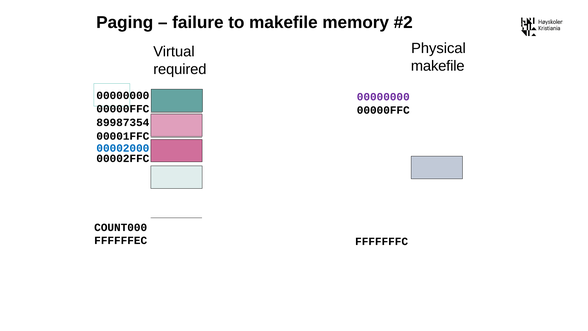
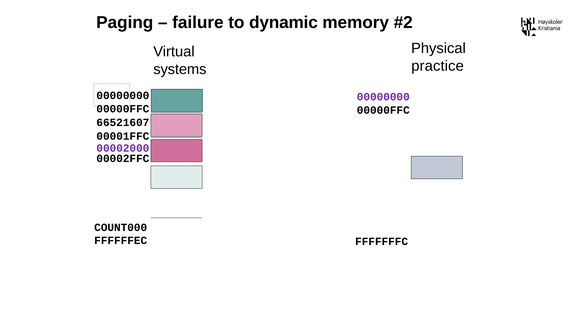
to makefile: makefile -> dynamic
makefile at (438, 66): makefile -> practice
required: required -> systems
89987354: 89987354 -> 66521607
00002000 colour: blue -> purple
